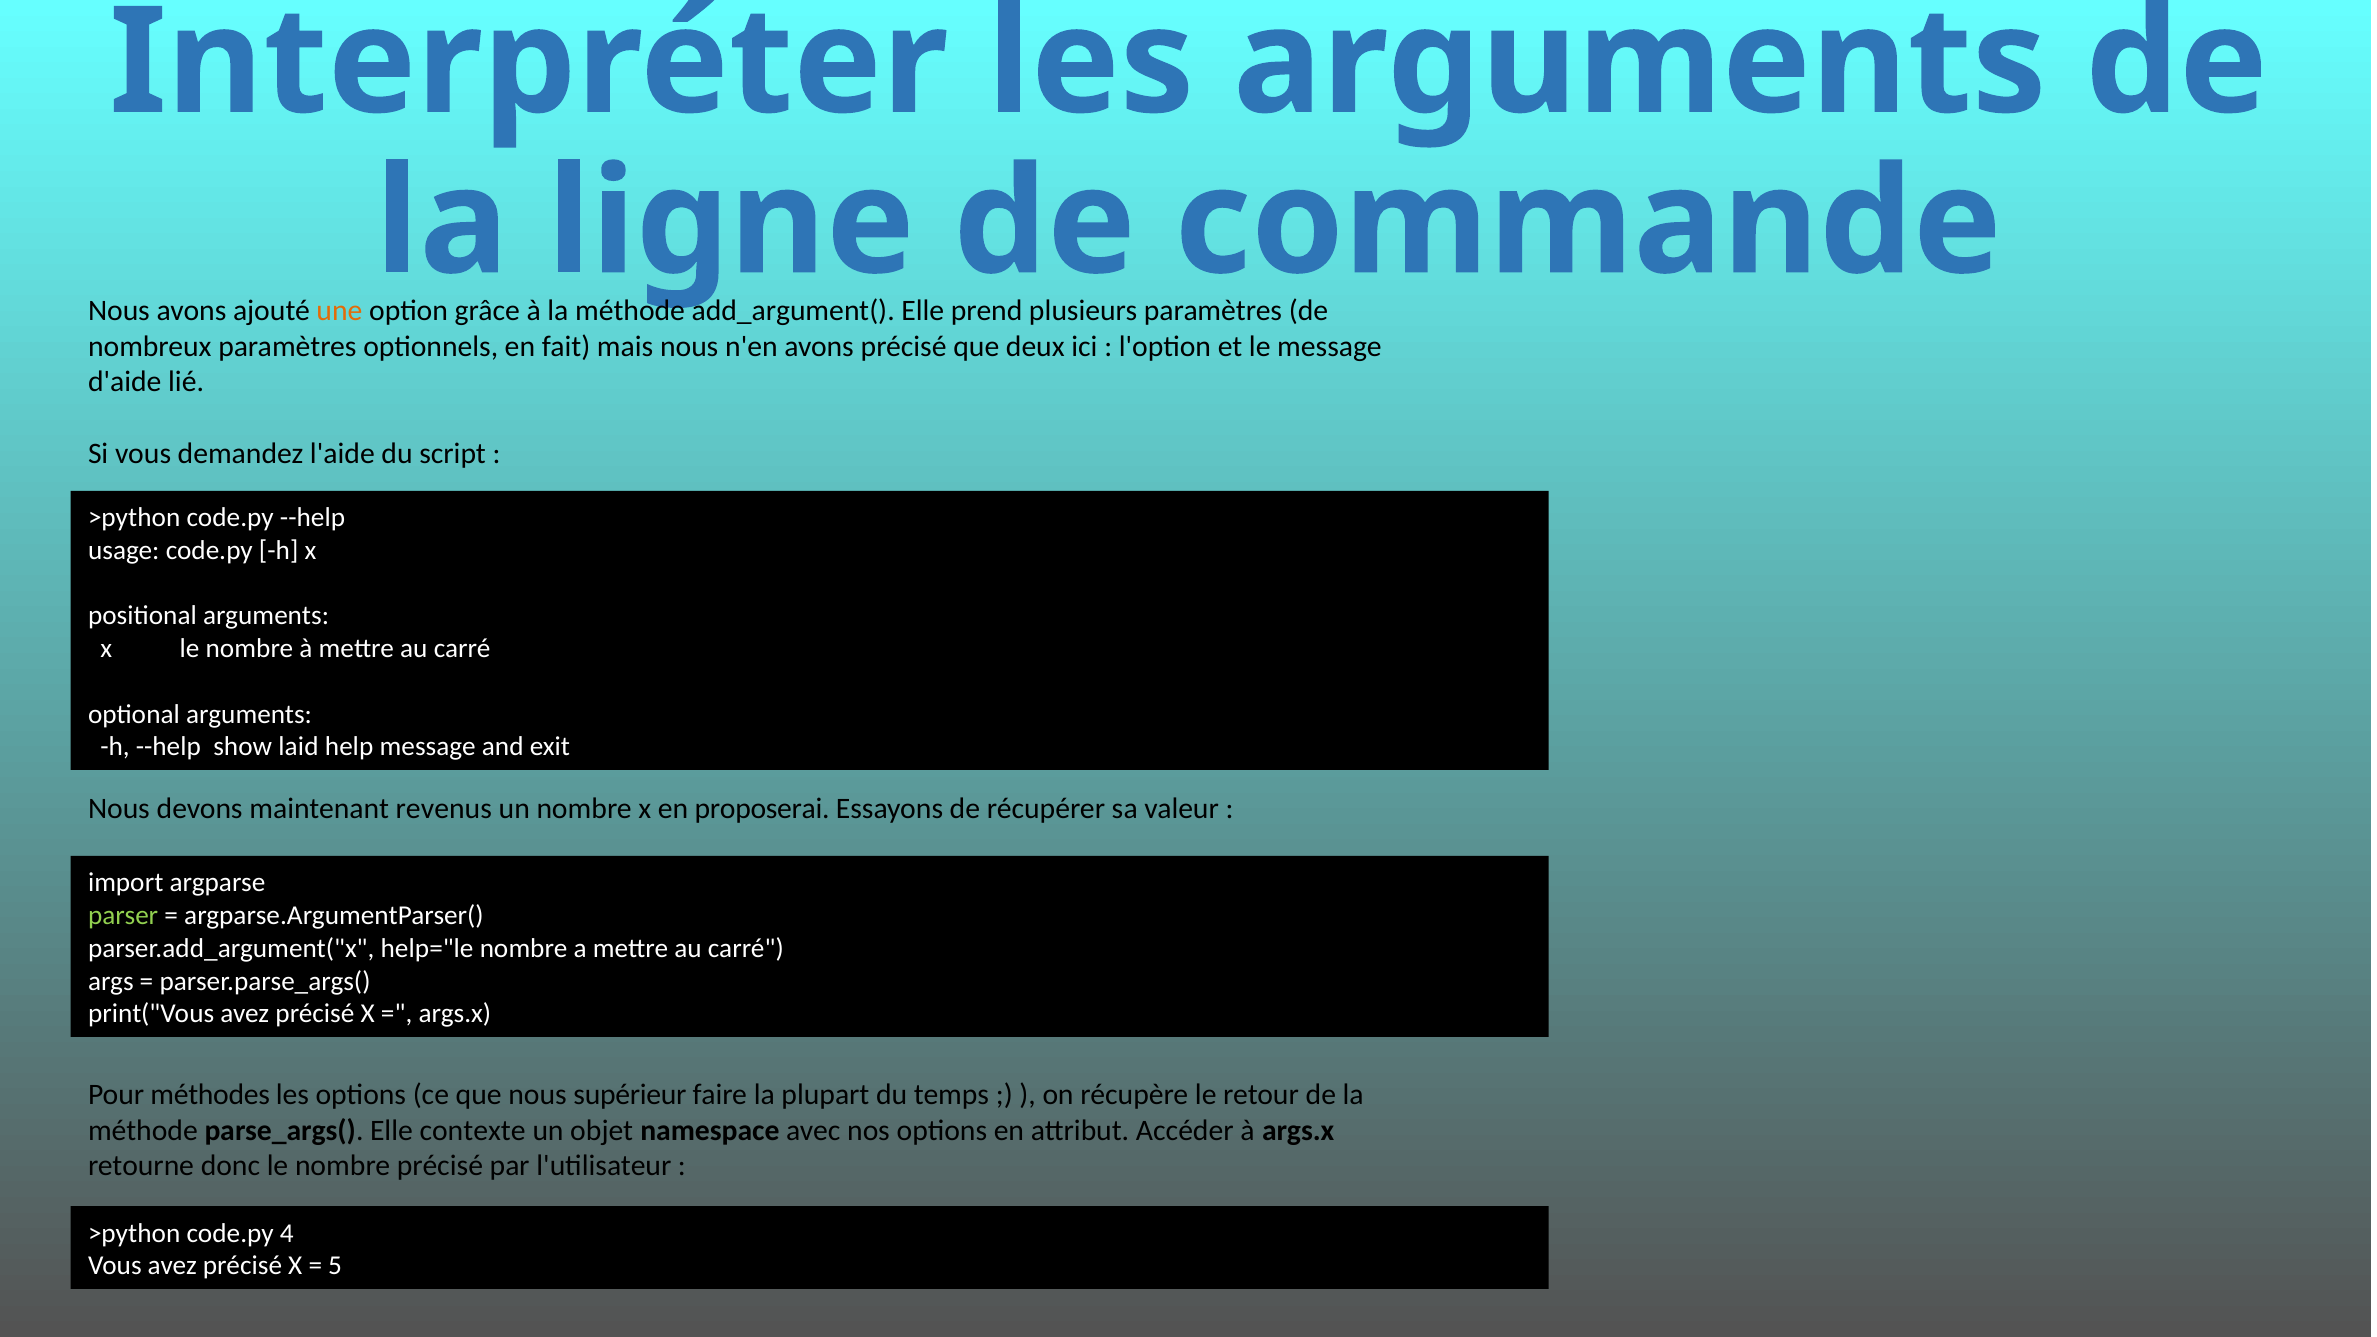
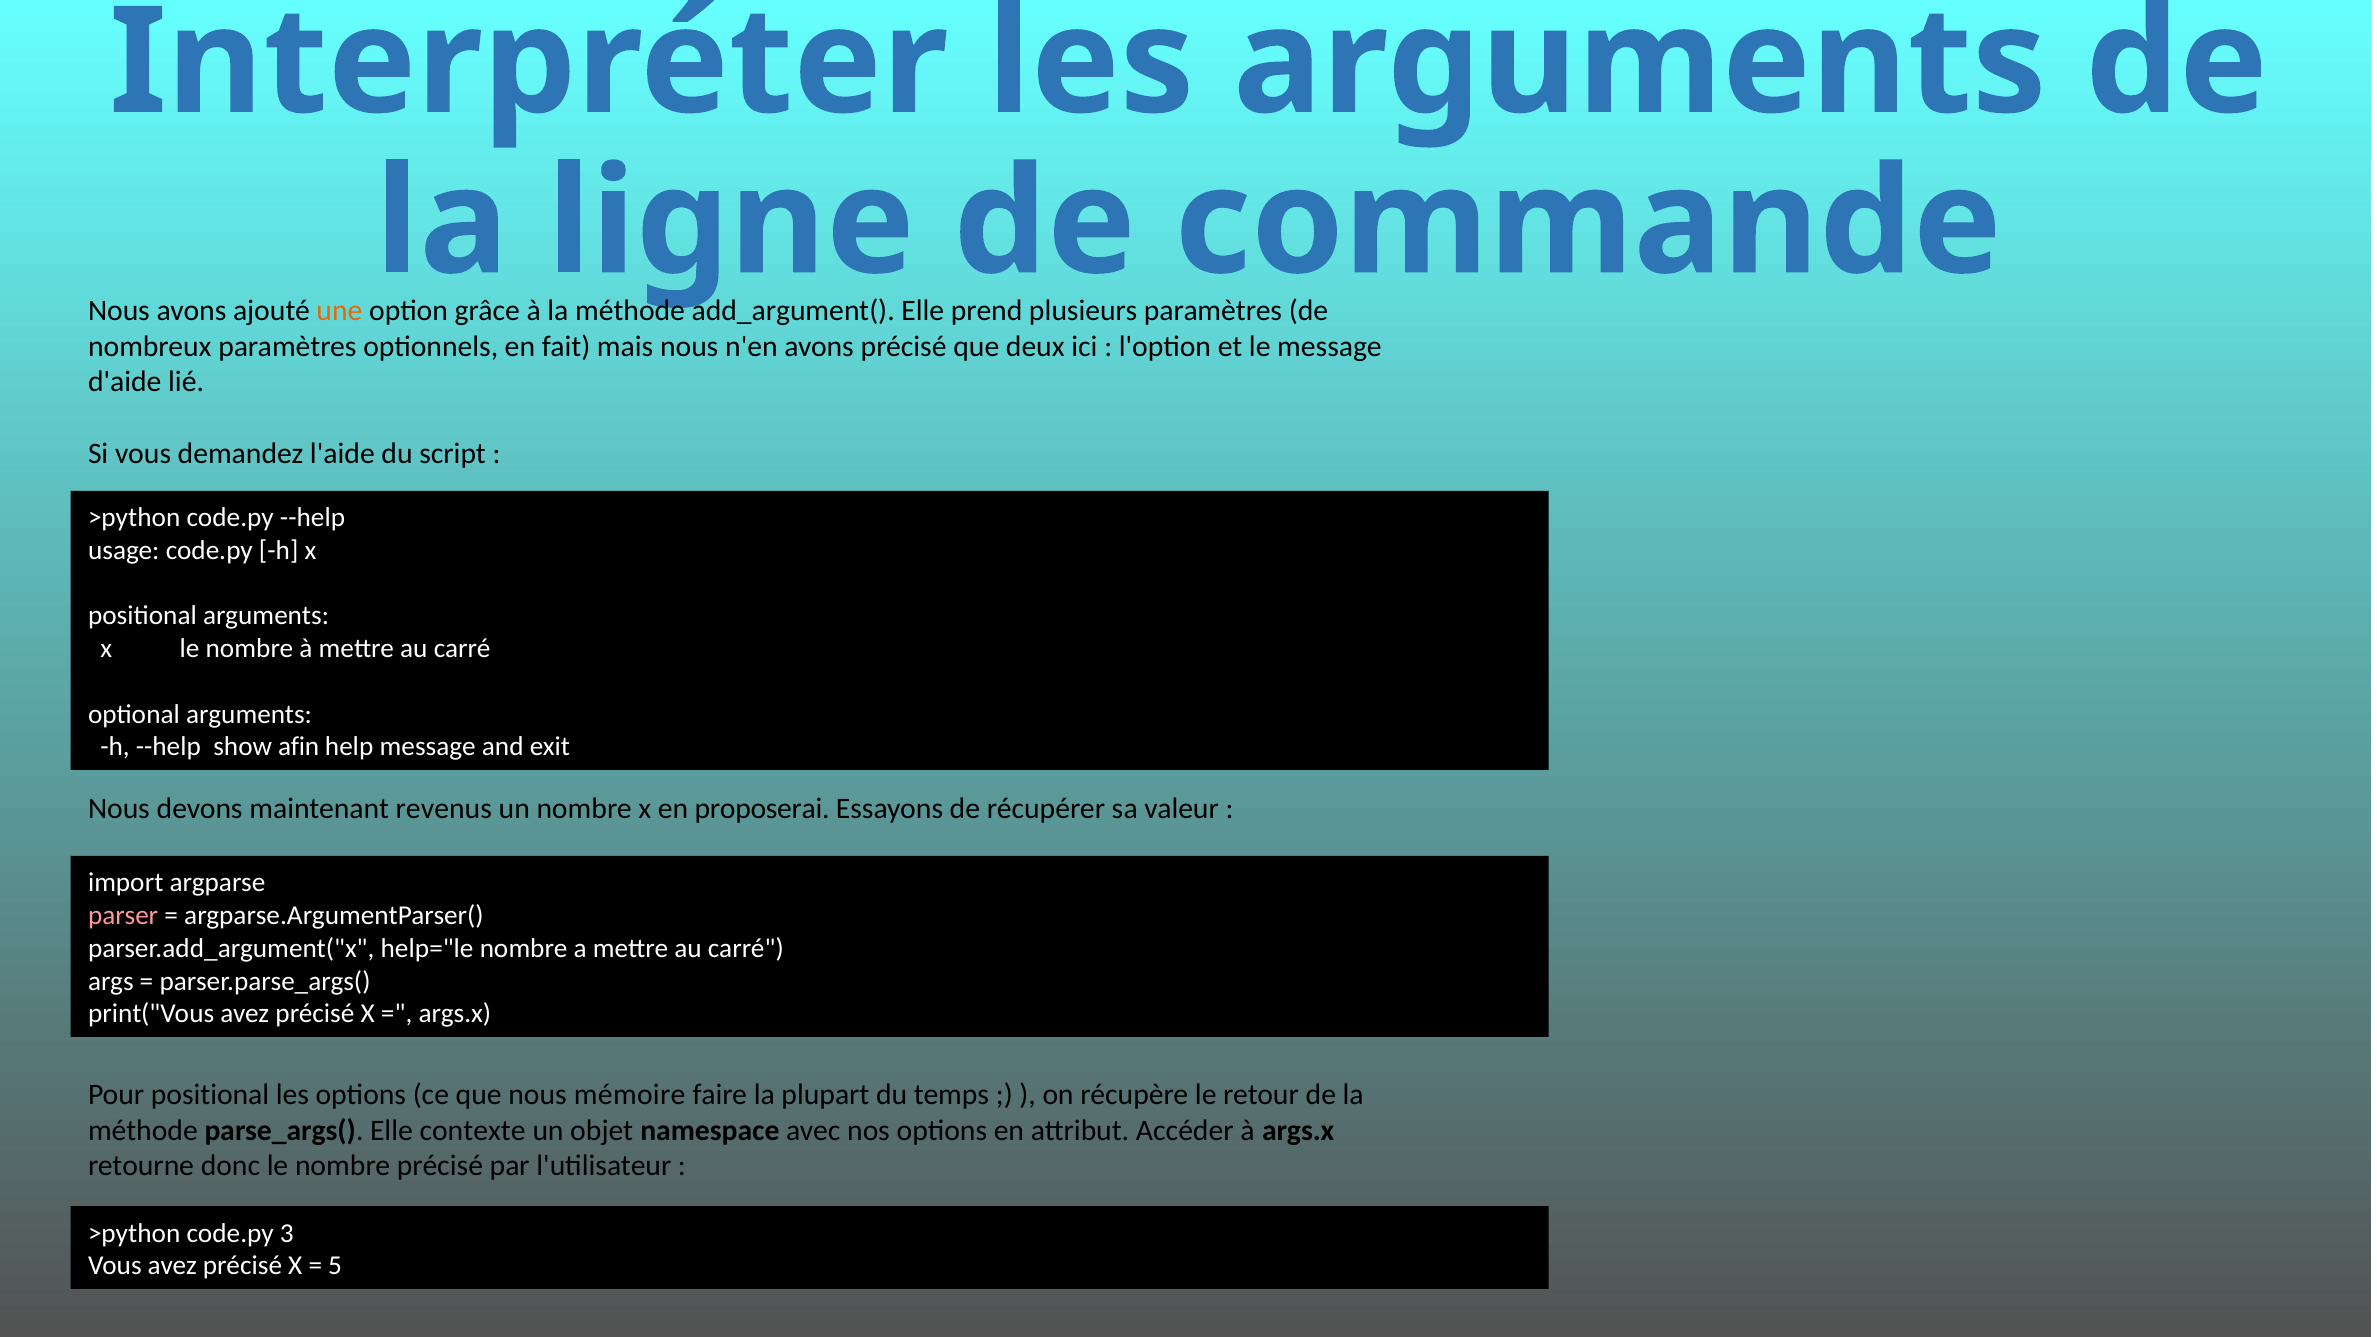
laid: laid -> afin
parser colour: light green -> pink
Pour méthodes: méthodes -> positional
supérieur: supérieur -> mémoire
4: 4 -> 3
